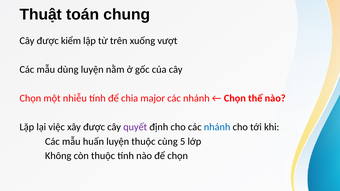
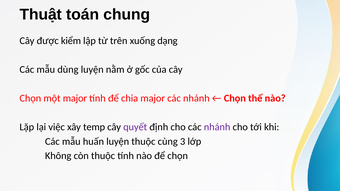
vượt: vượt -> dạng
một nhiễu: nhiễu -> major
xây được: được -> temp
nhánh at (217, 127) colour: blue -> purple
5: 5 -> 3
